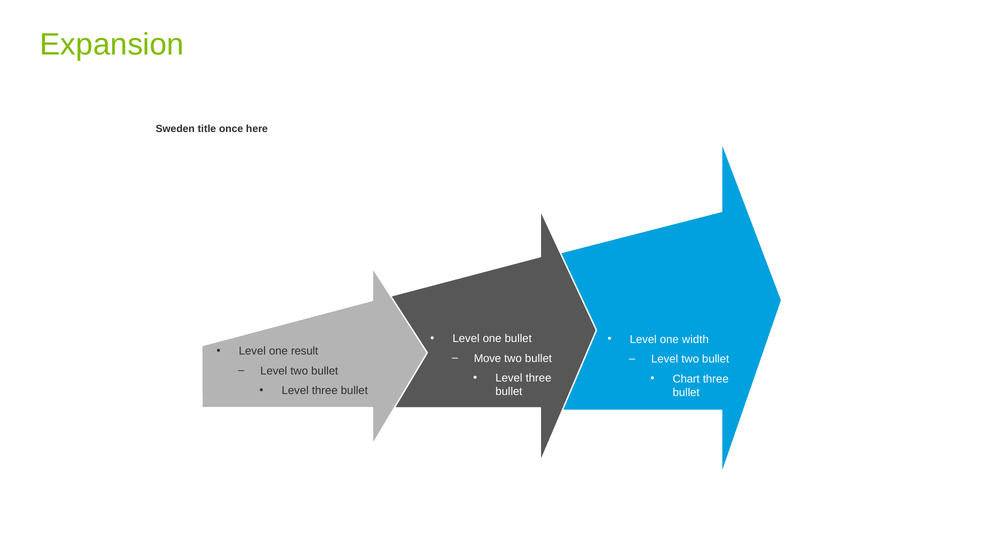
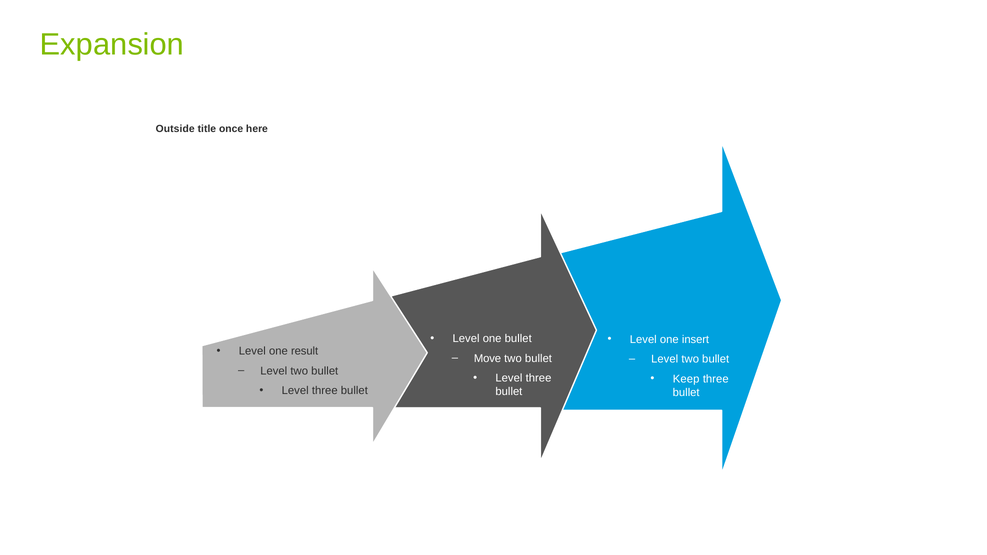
Sweden: Sweden -> Outside
width: width -> insert
Chart: Chart -> Keep
